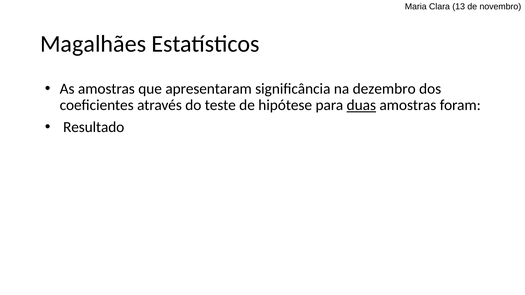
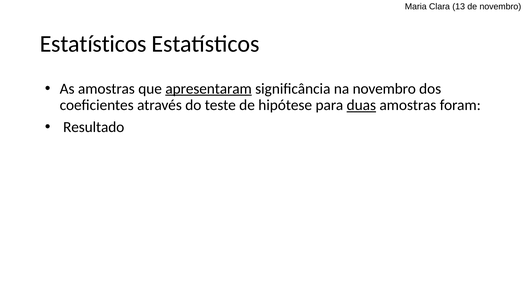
Magalhães at (93, 44): Magalhães -> Estatísticos
apresentaram underline: none -> present
na dezembro: dezembro -> novembro
